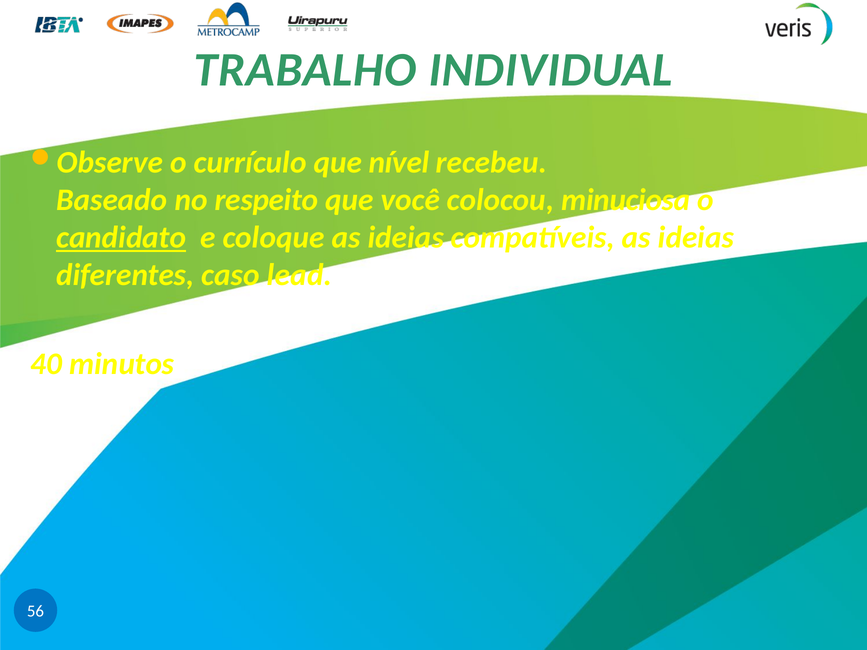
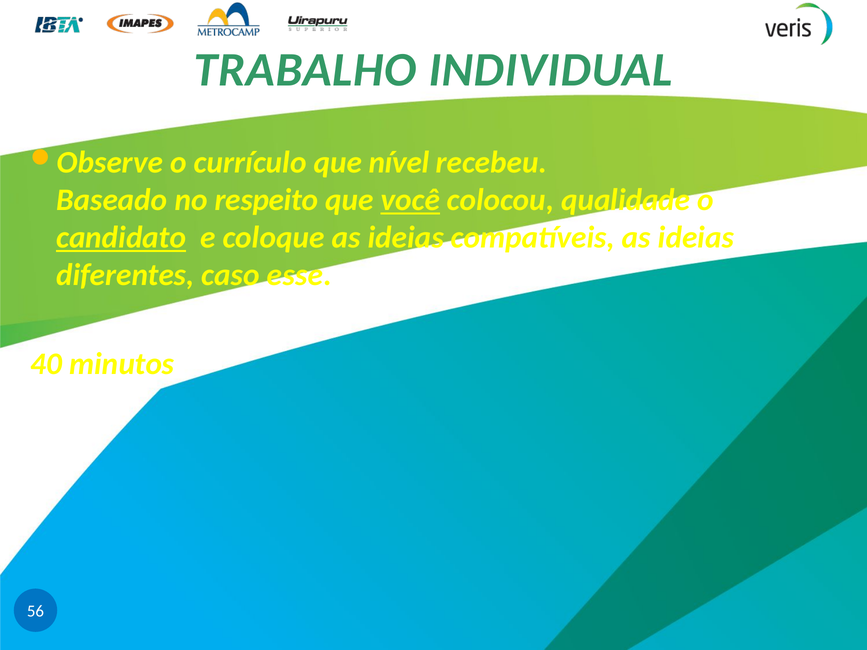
você underline: none -> present
minuciosa: minuciosa -> qualidade
lead: lead -> esse
